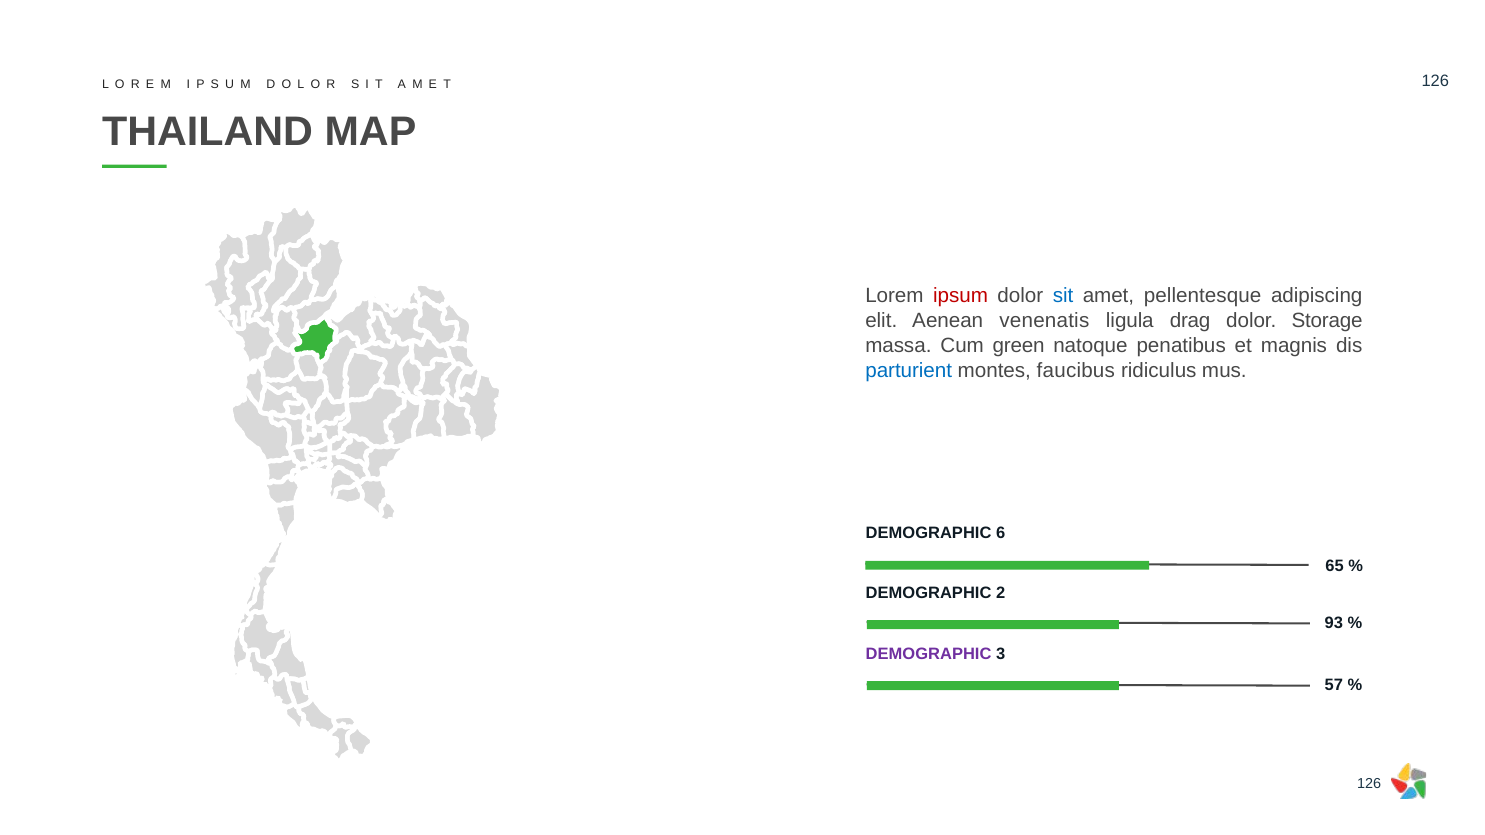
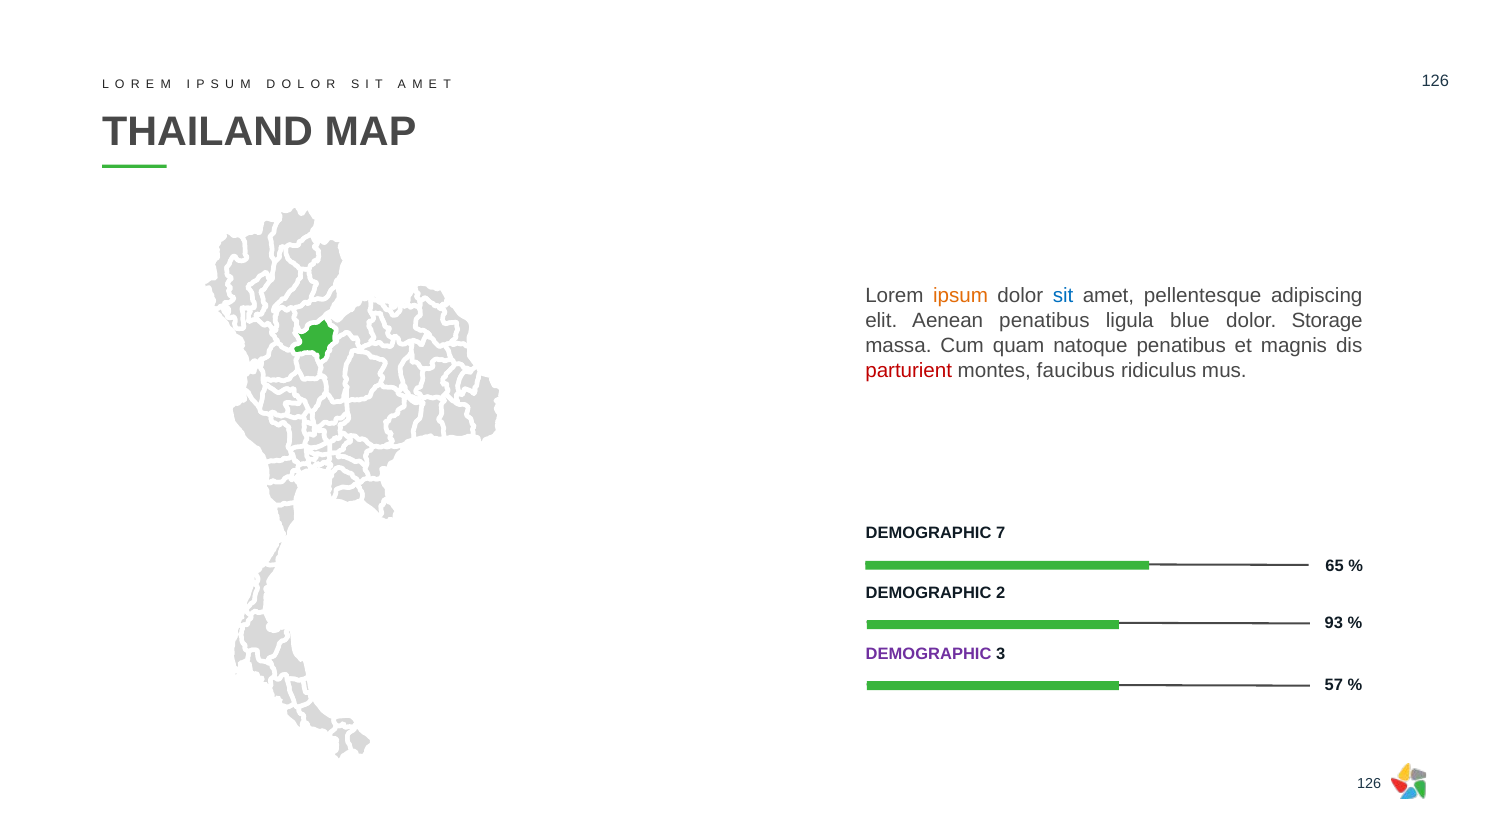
ipsum colour: red -> orange
Aenean venenatis: venenatis -> penatibus
drag: drag -> blue
green: green -> quam
parturient colour: blue -> red
6: 6 -> 7
